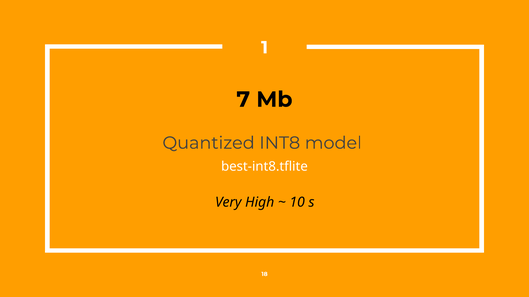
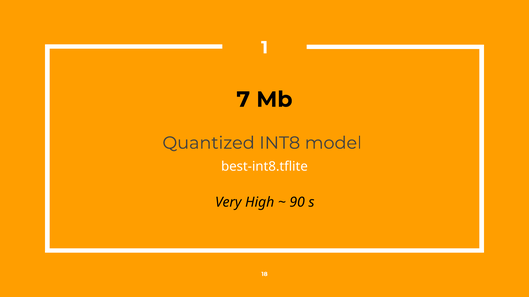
10: 10 -> 90
